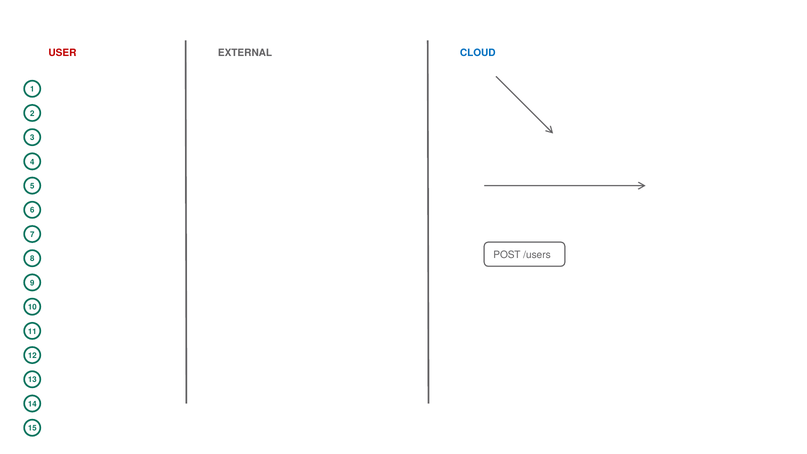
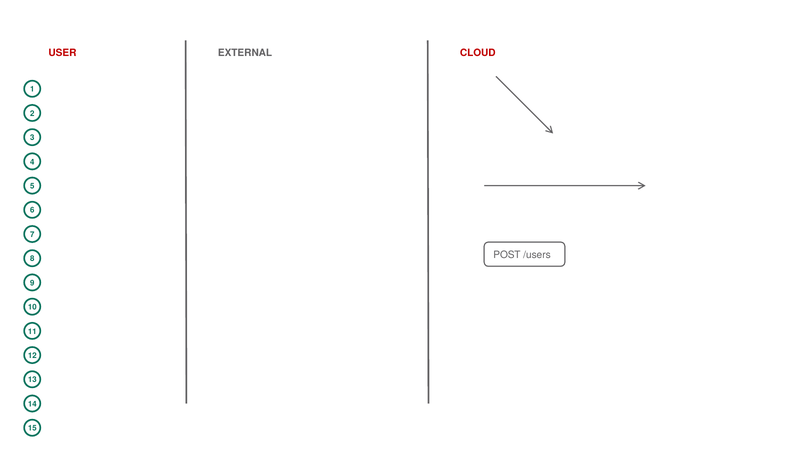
CLOUD colour: blue -> red
